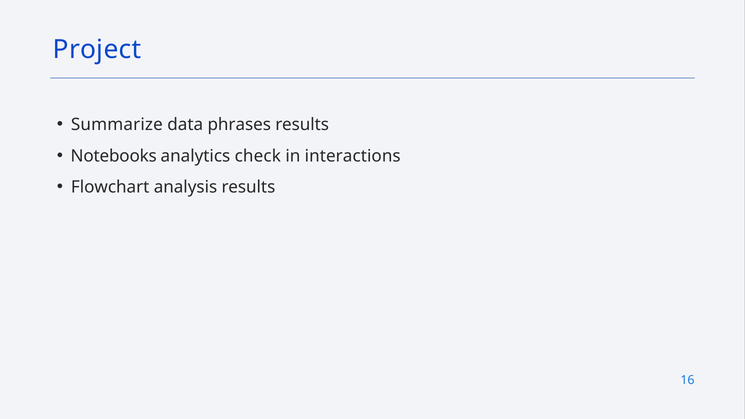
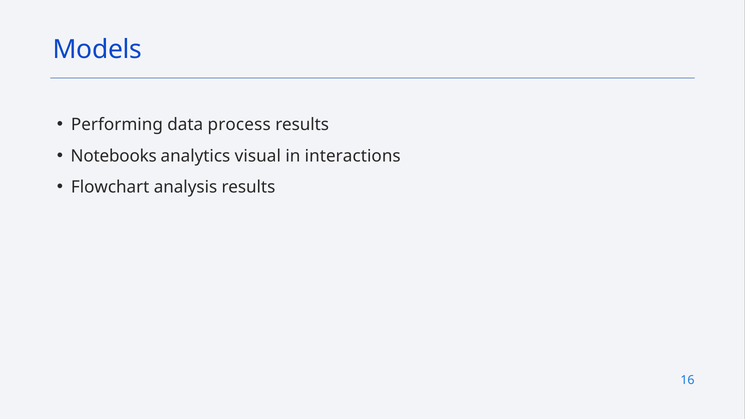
Project: Project -> Models
Summarize: Summarize -> Performing
phrases: phrases -> process
check: check -> visual
